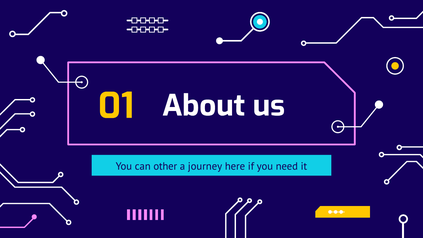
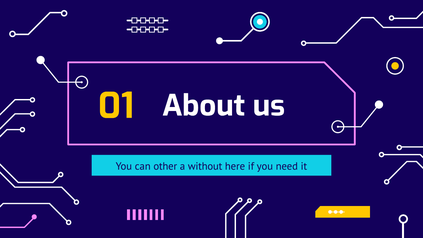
journey: journey -> without
